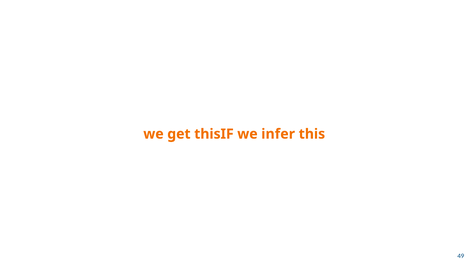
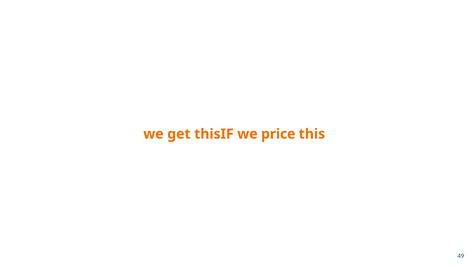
infer: infer -> price
